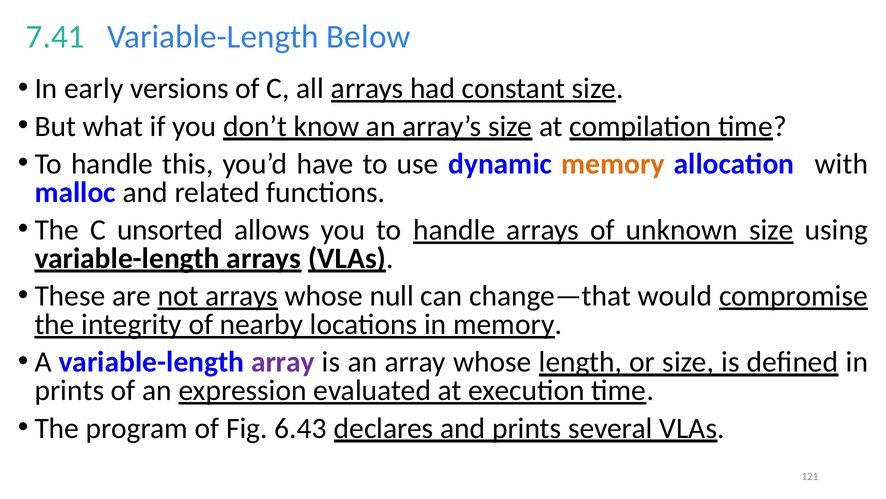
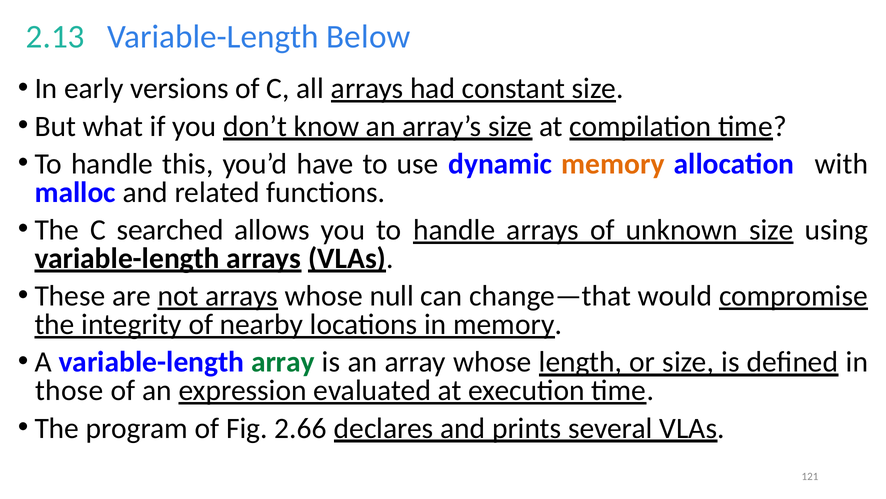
7.41: 7.41 -> 2.13
unsorted: unsorted -> searched
array at (283, 362) colour: purple -> green
prints at (69, 390): prints -> those
6.43: 6.43 -> 2.66
